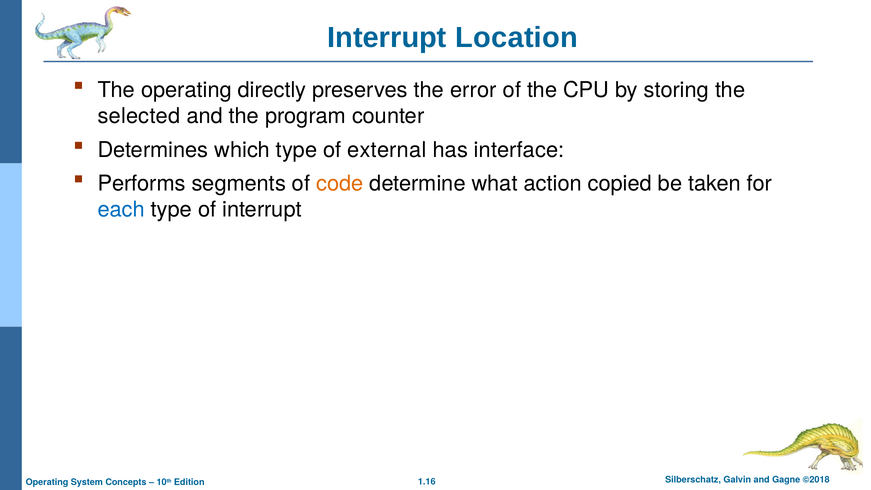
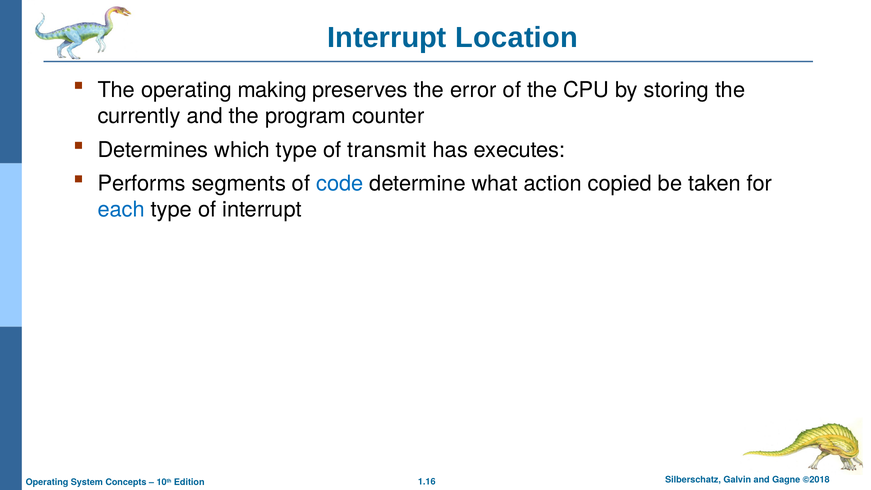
directly: directly -> making
selected: selected -> currently
external: external -> transmit
interface: interface -> executes
code colour: orange -> blue
